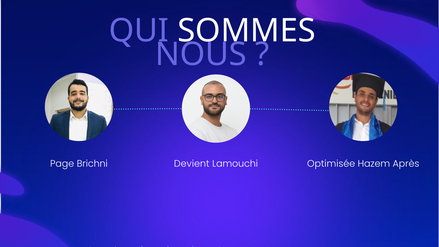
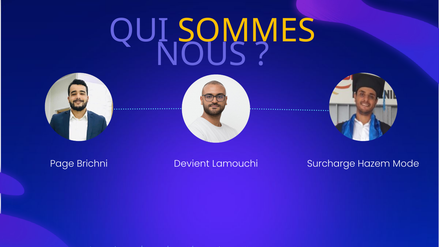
SOMMES colour: white -> yellow
Optimisée: Optimisée -> Surcharge
Après: Après -> Mode
